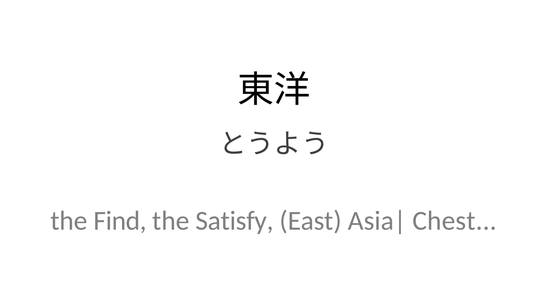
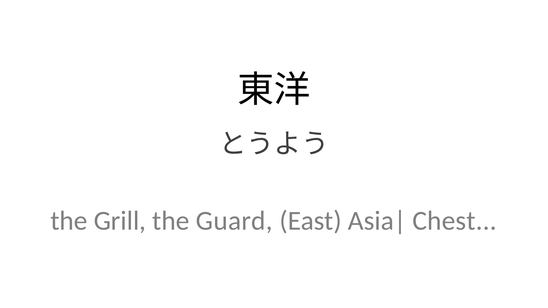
Find: Find -> Grill
Satisfy: Satisfy -> Guard
